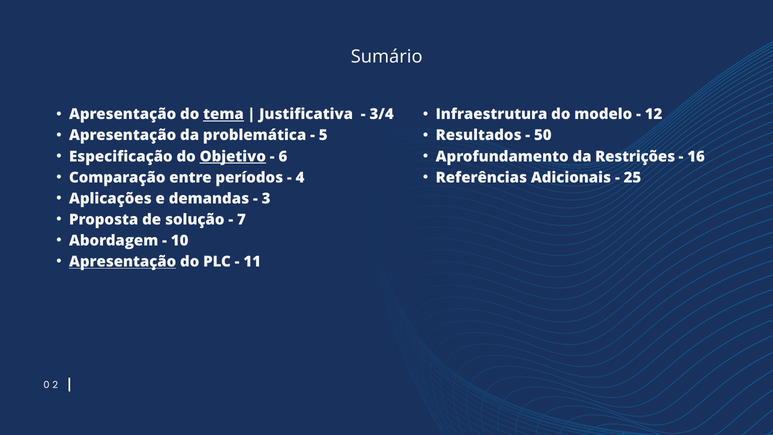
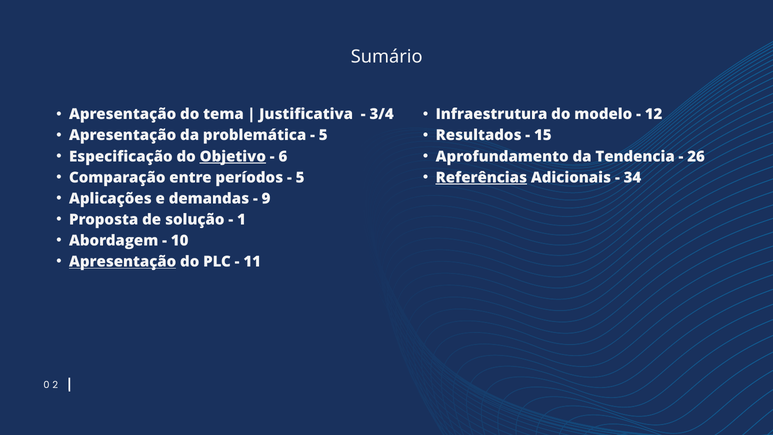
tema underline: present -> none
50: 50 -> 15
Restrições: Restrições -> Tendencia
16: 16 -> 26
4 at (300, 178): 4 -> 5
Referências underline: none -> present
25: 25 -> 34
3: 3 -> 9
7: 7 -> 1
